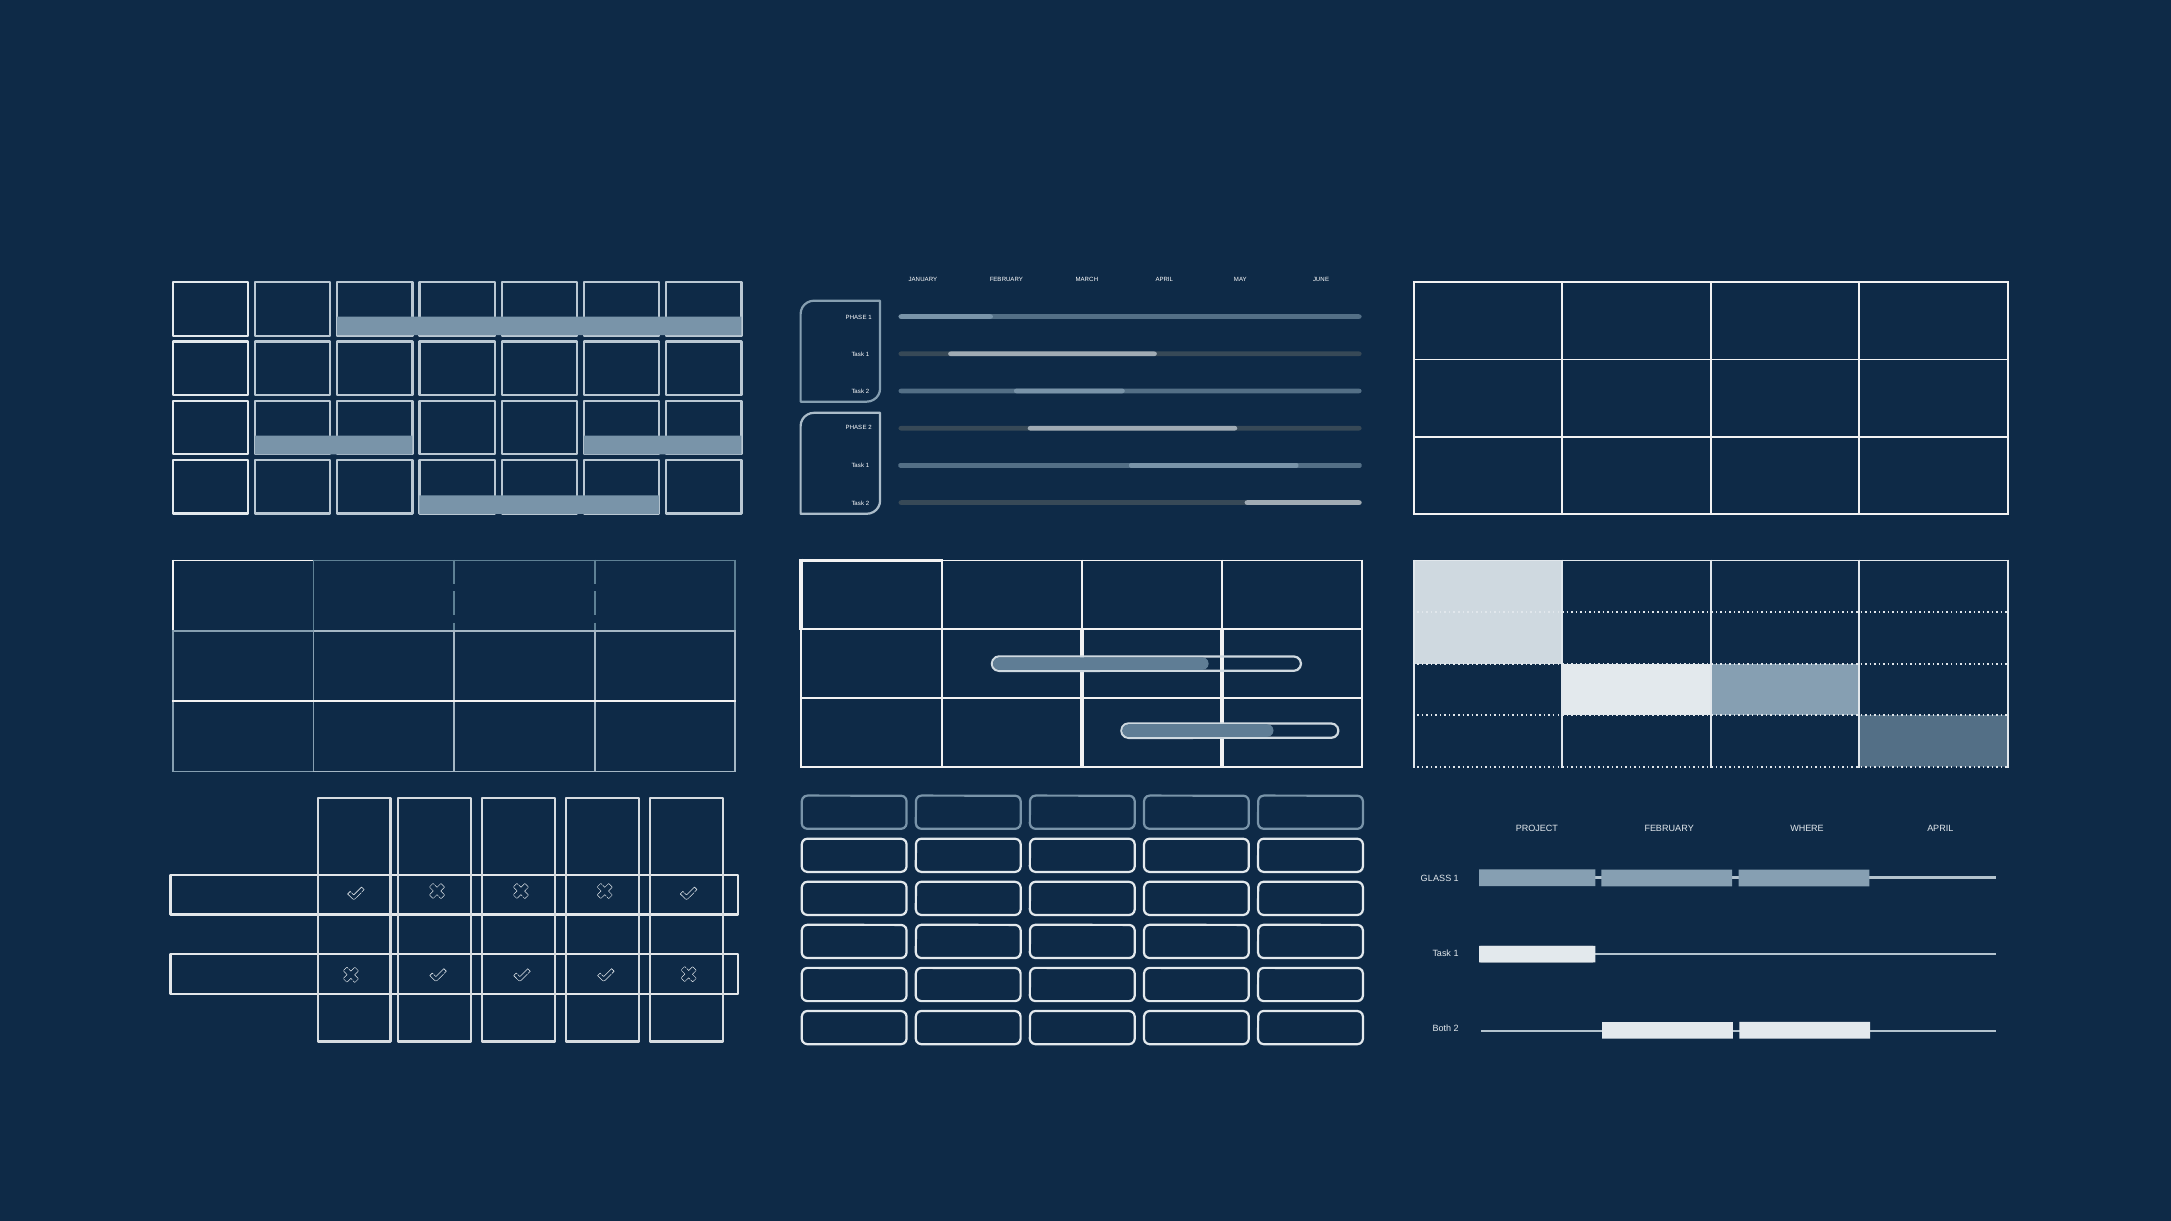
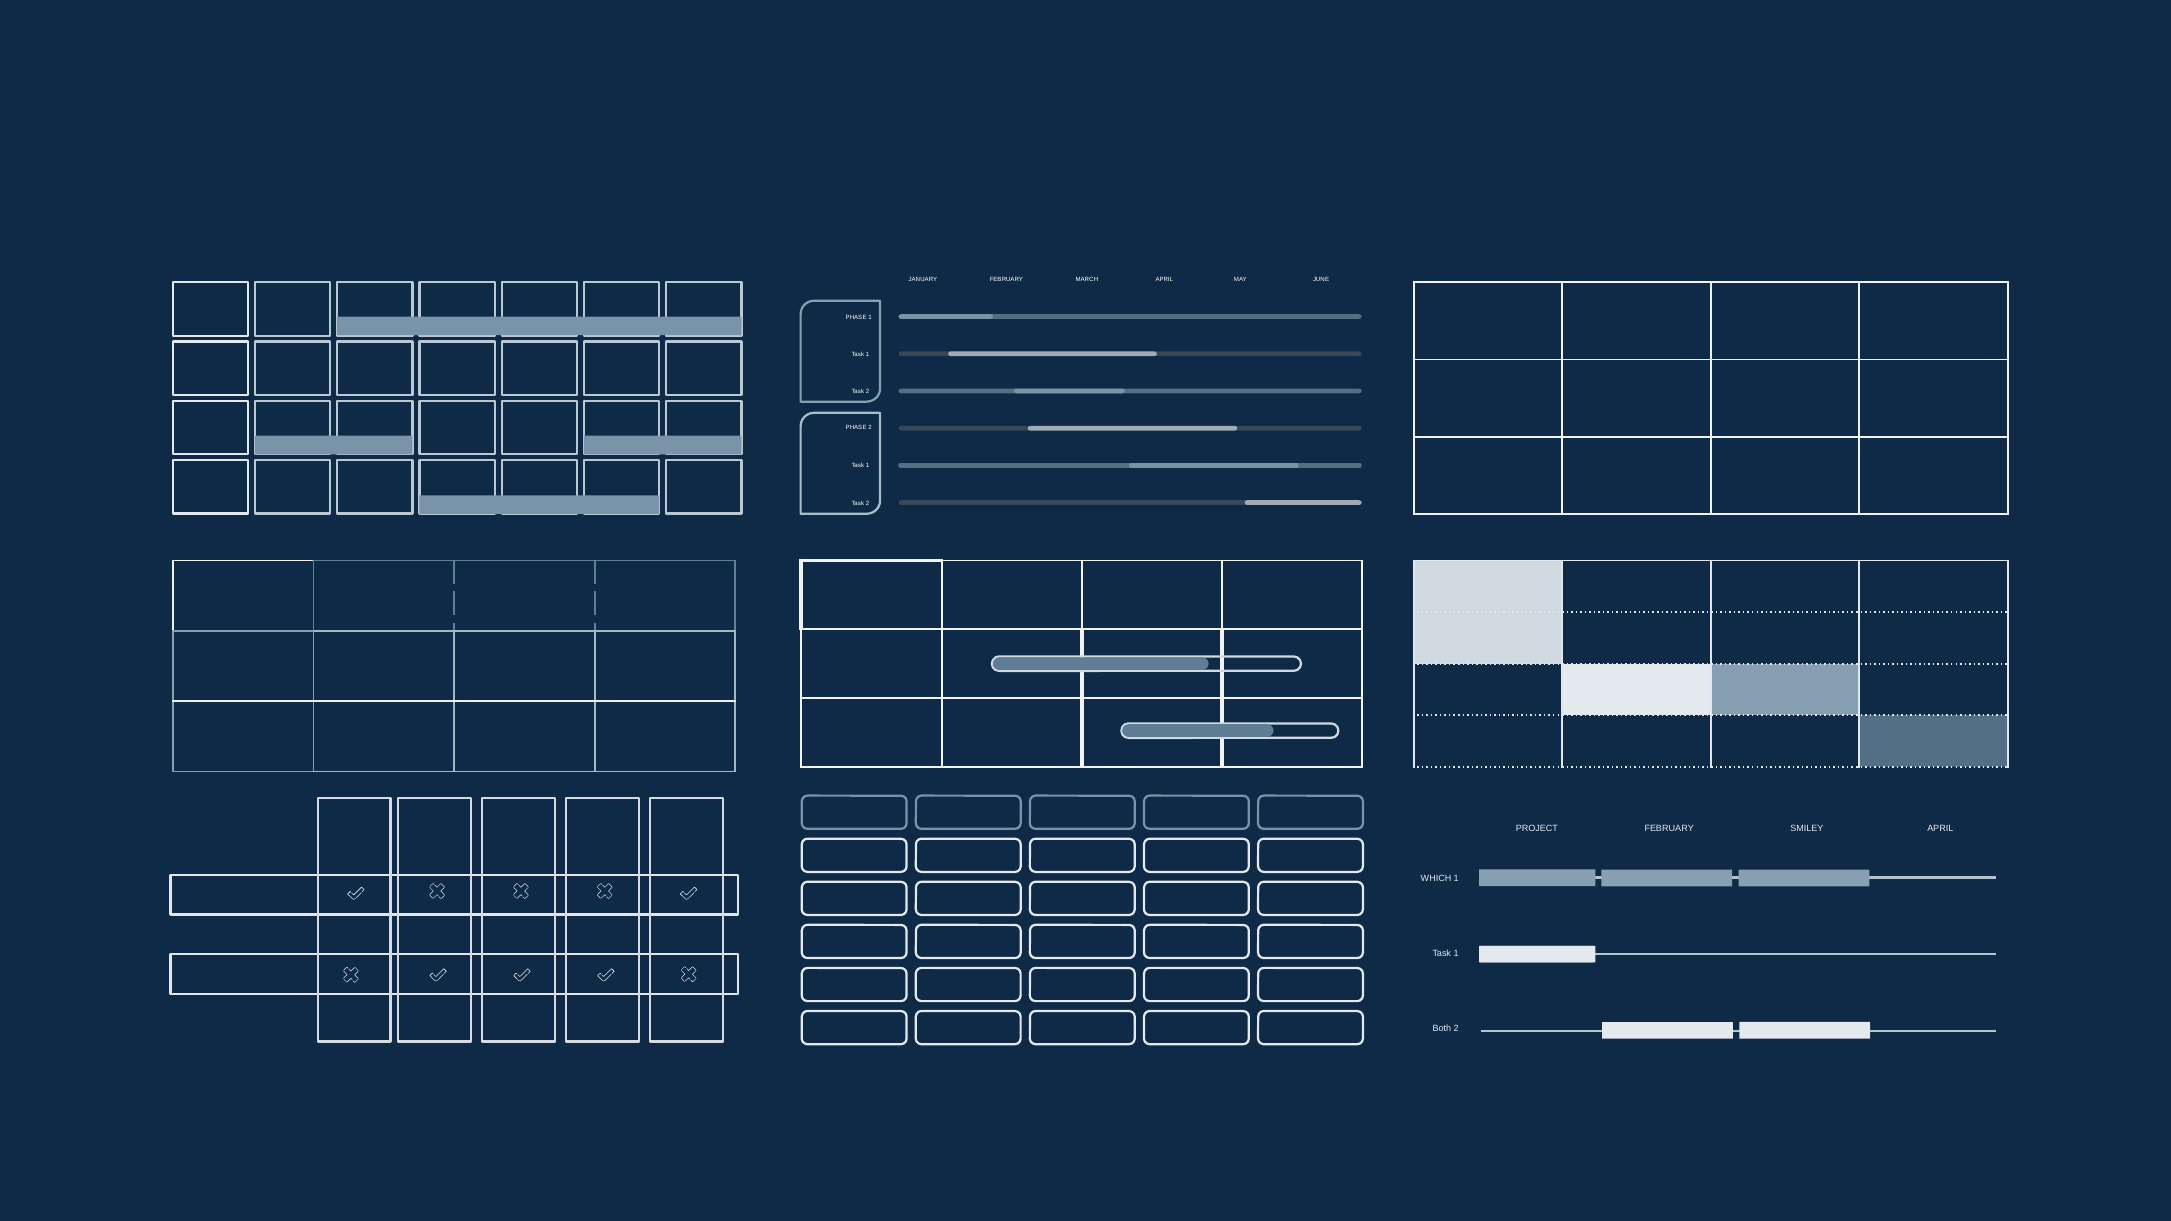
WHERE: WHERE -> SMILEY
GLASS: GLASS -> WHICH
